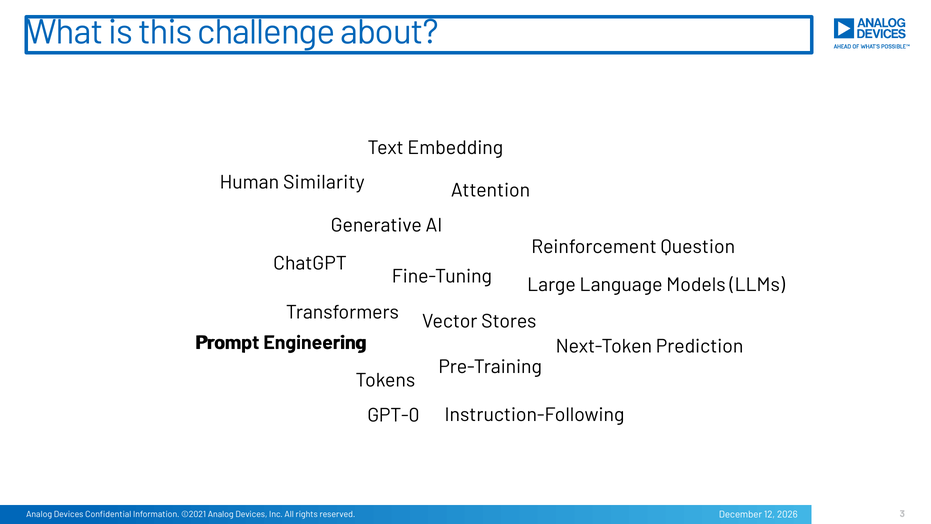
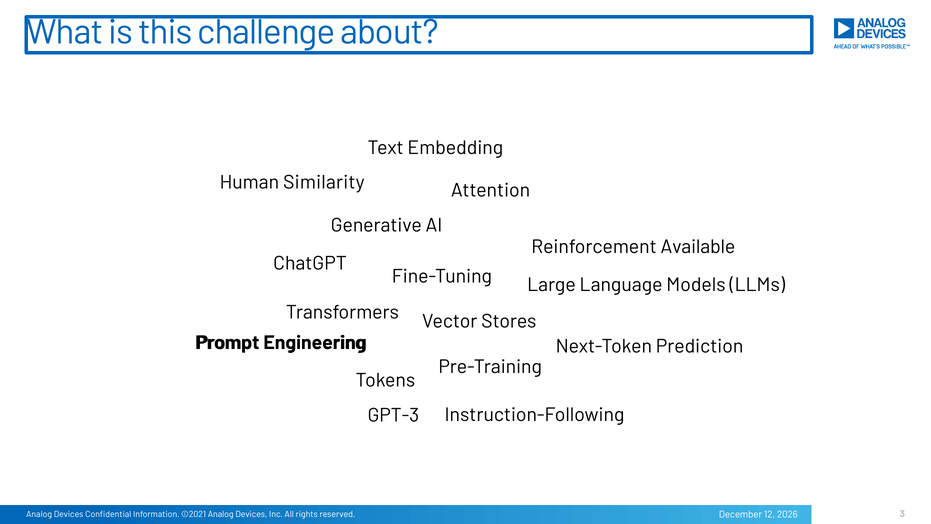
Question: Question -> Available
GPT-0: GPT-0 -> GPT-3
